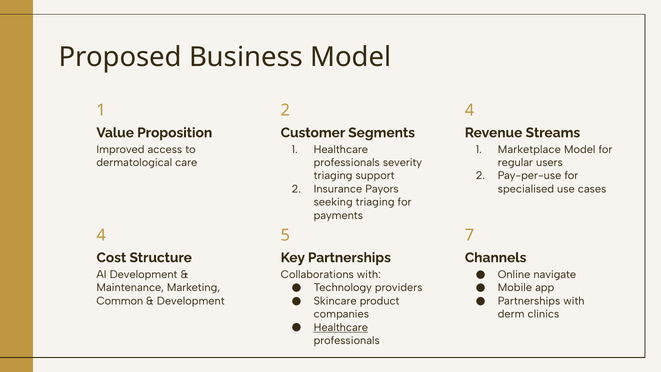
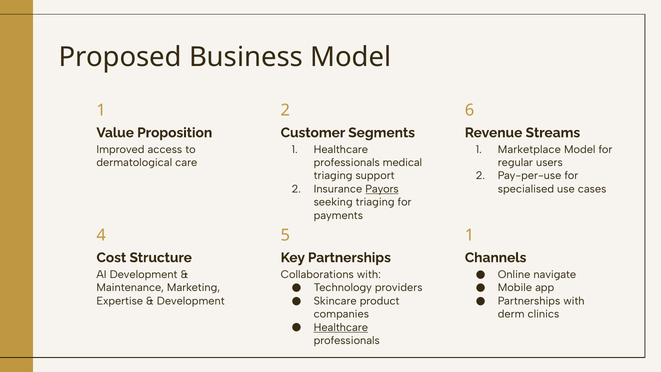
2 4: 4 -> 6
severity: severity -> medical
Payors underline: none -> present
5 7: 7 -> 1
Common: Common -> Expertise
